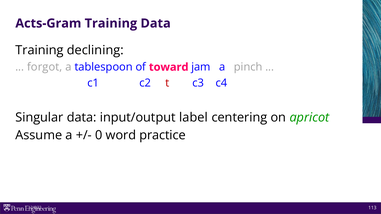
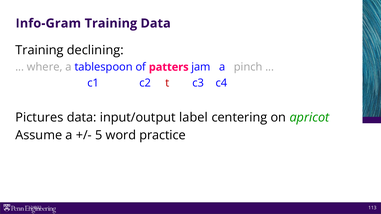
Acts-Gram: Acts-Gram -> Info-Gram
forgot: forgot -> where
toward: toward -> patters
Singular: Singular -> Pictures
0: 0 -> 5
